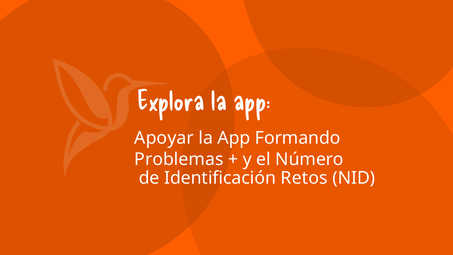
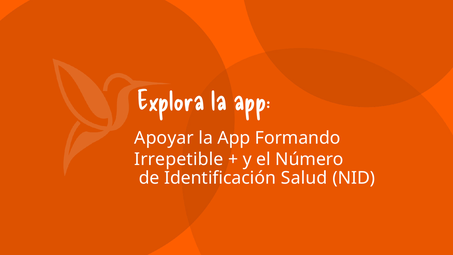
Problemas: Problemas -> Irrepetible
Retos: Retos -> Salud
